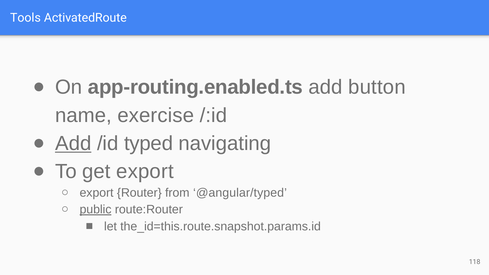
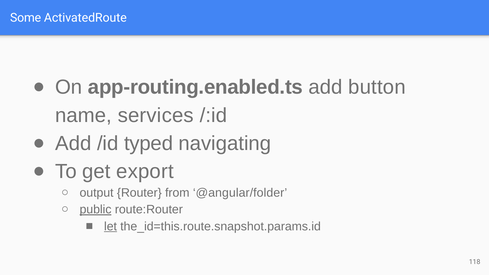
Tools: Tools -> Some
exercise: exercise -> services
Add at (73, 143) underline: present -> none
export at (97, 193): export -> output
@angular/typed: @angular/typed -> @angular/folder
let underline: none -> present
